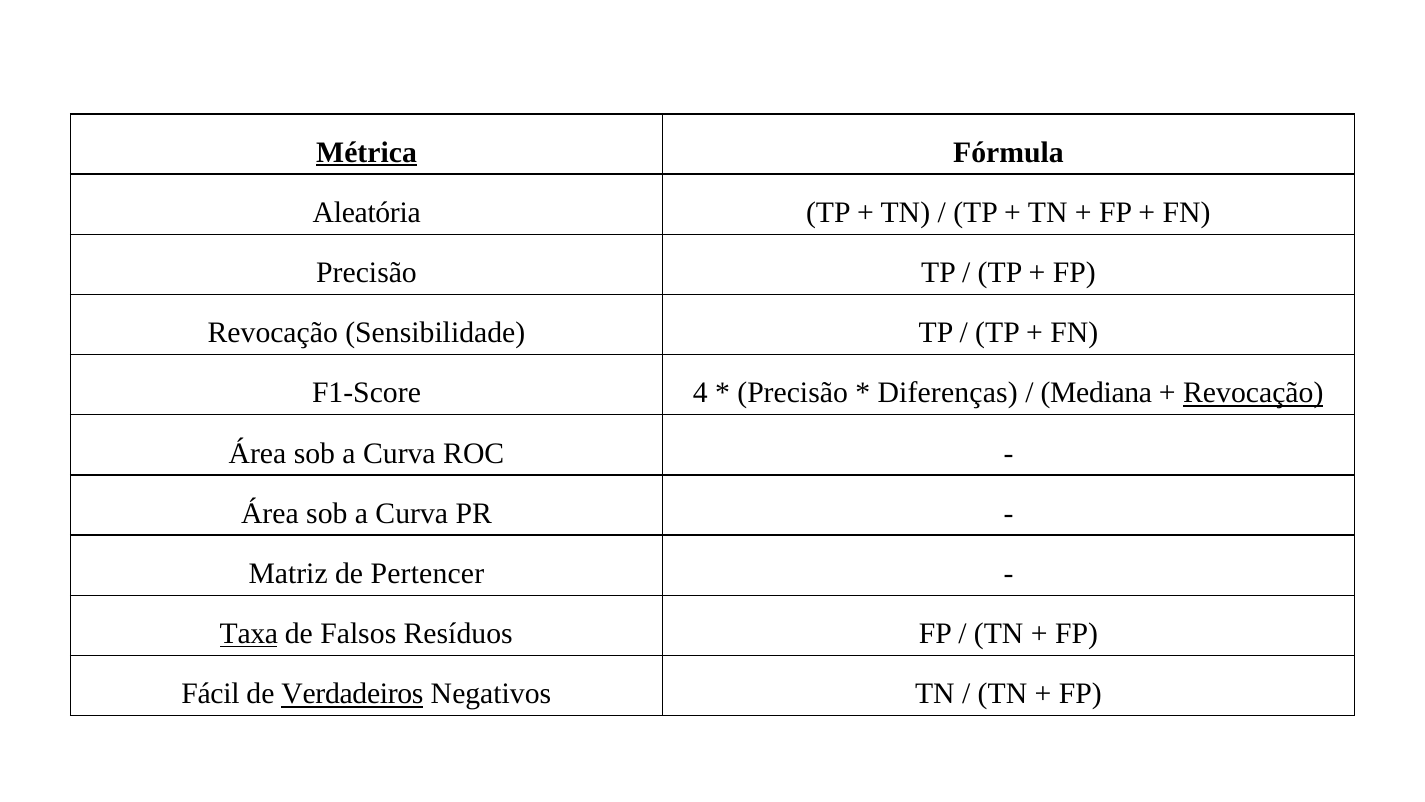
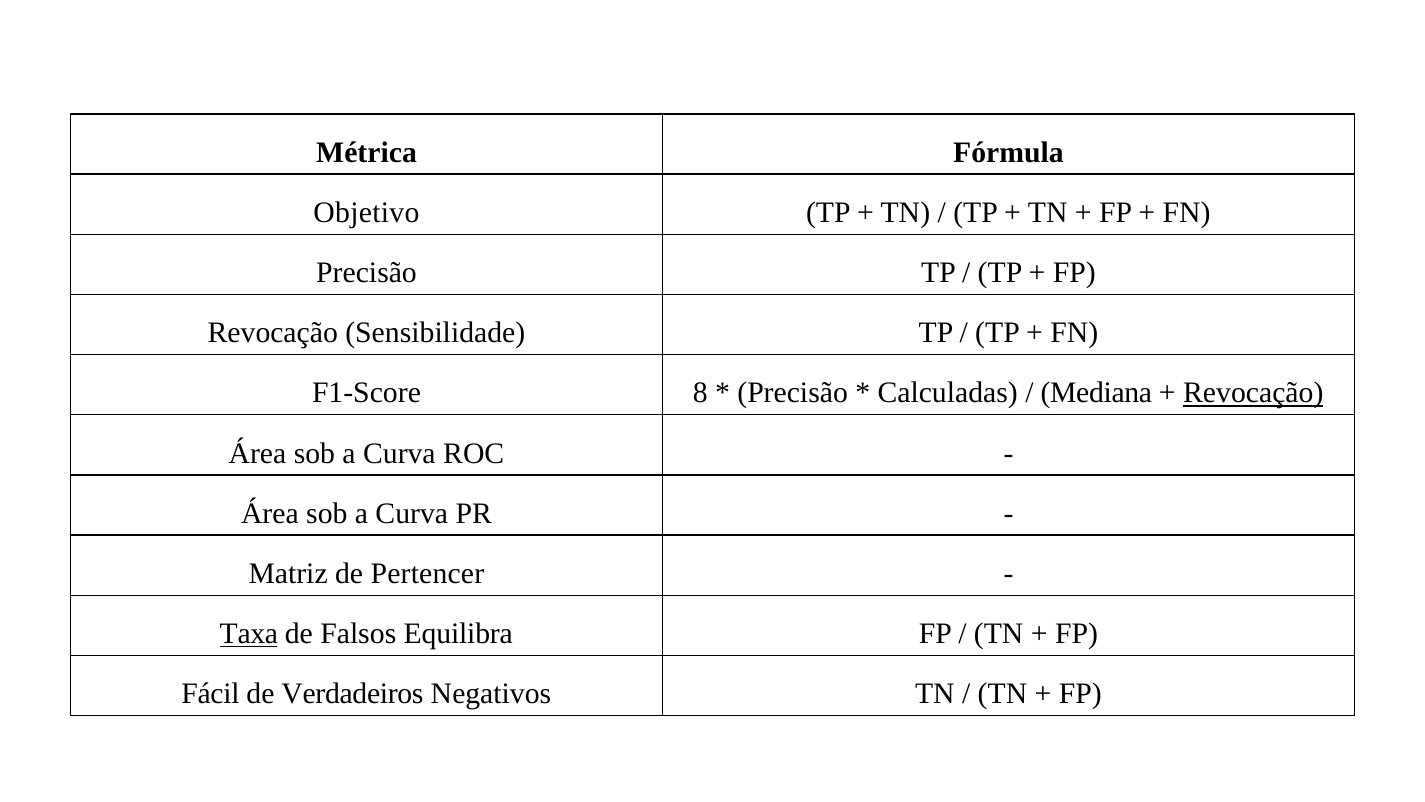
Métrica underline: present -> none
Aleatória: Aleatória -> Objetivo
4: 4 -> 8
Diferenças: Diferenças -> Calculadas
Resíduos: Resíduos -> Equilibra
Verdadeiros underline: present -> none
